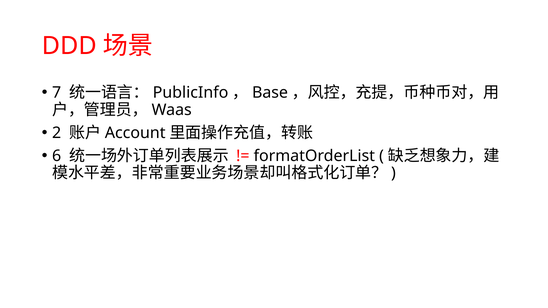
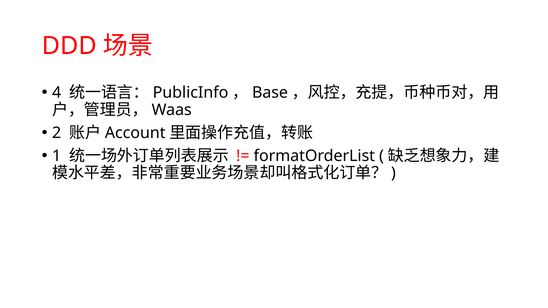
7: 7 -> 4
6: 6 -> 1
